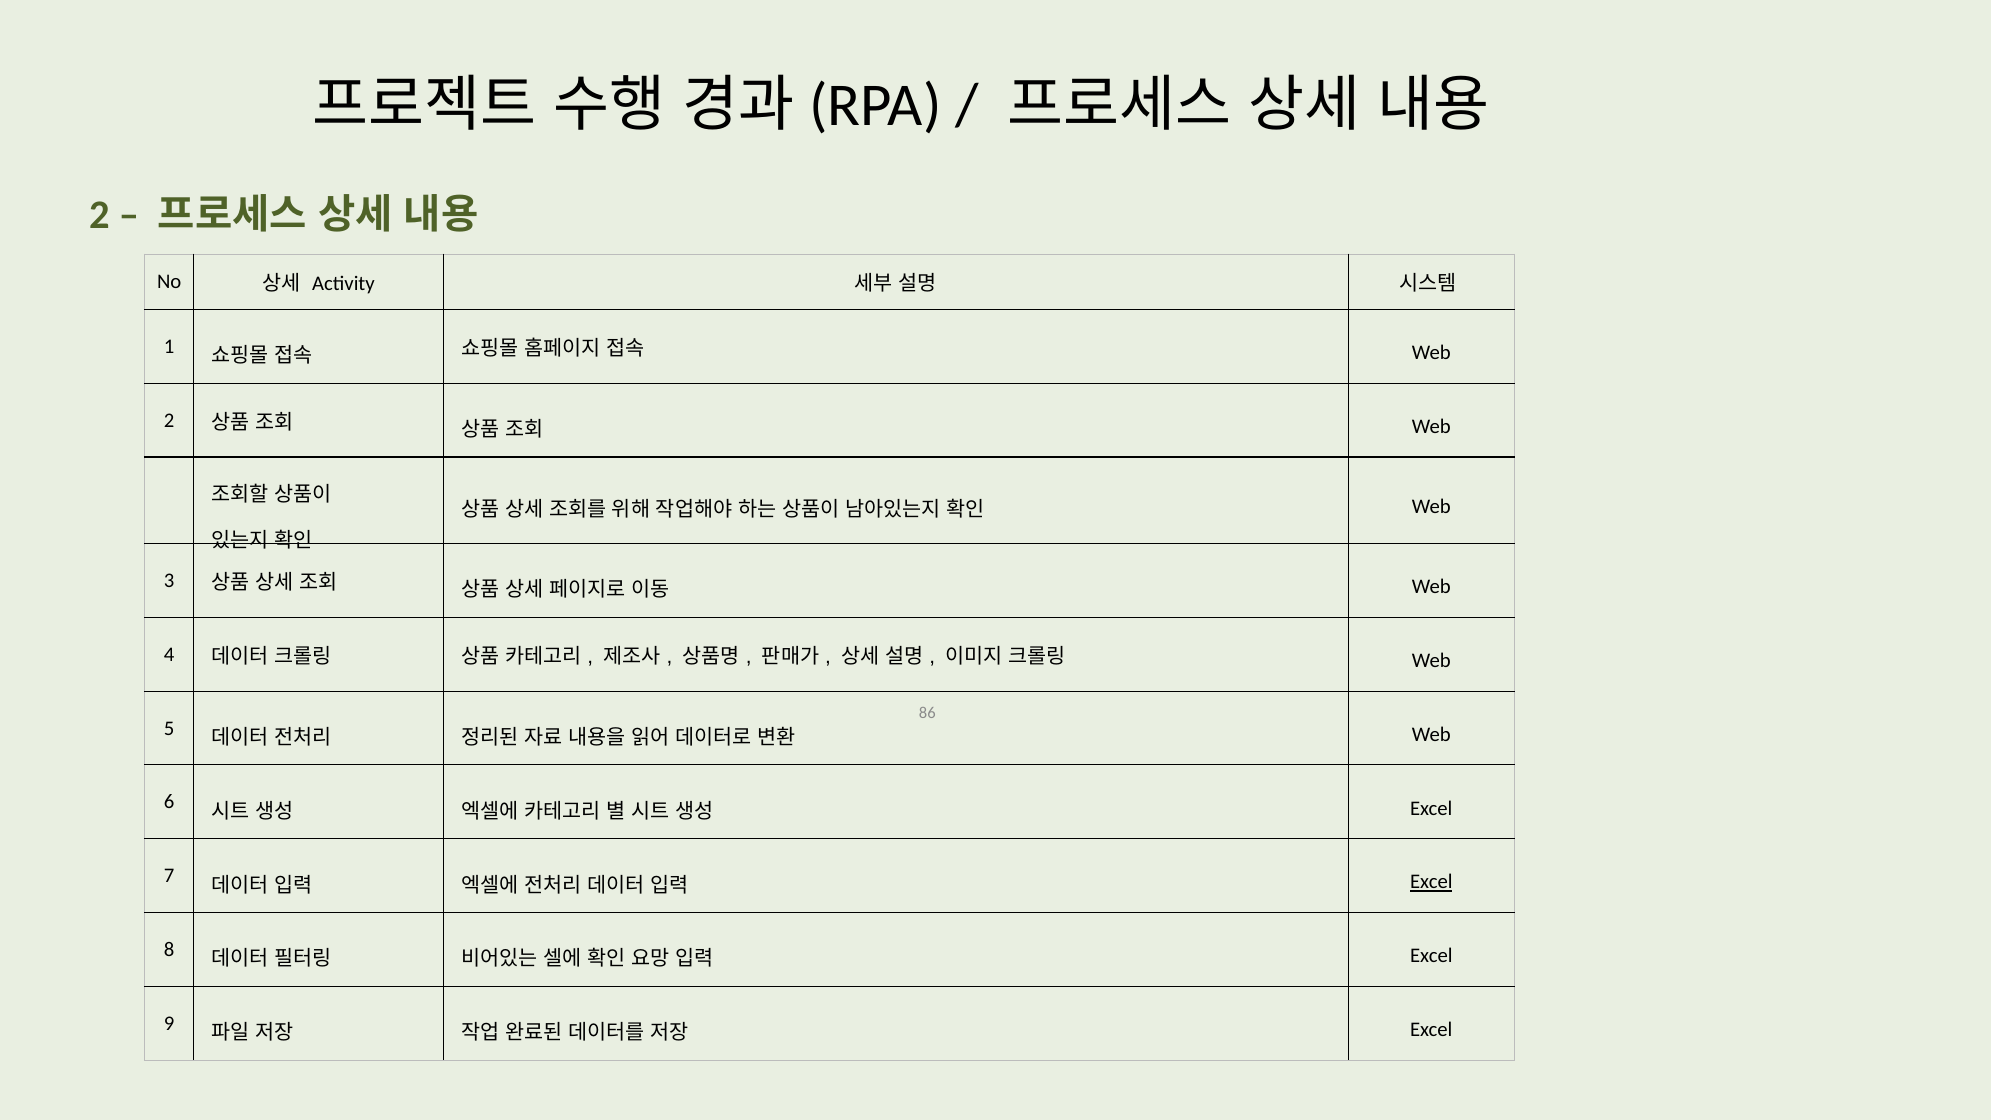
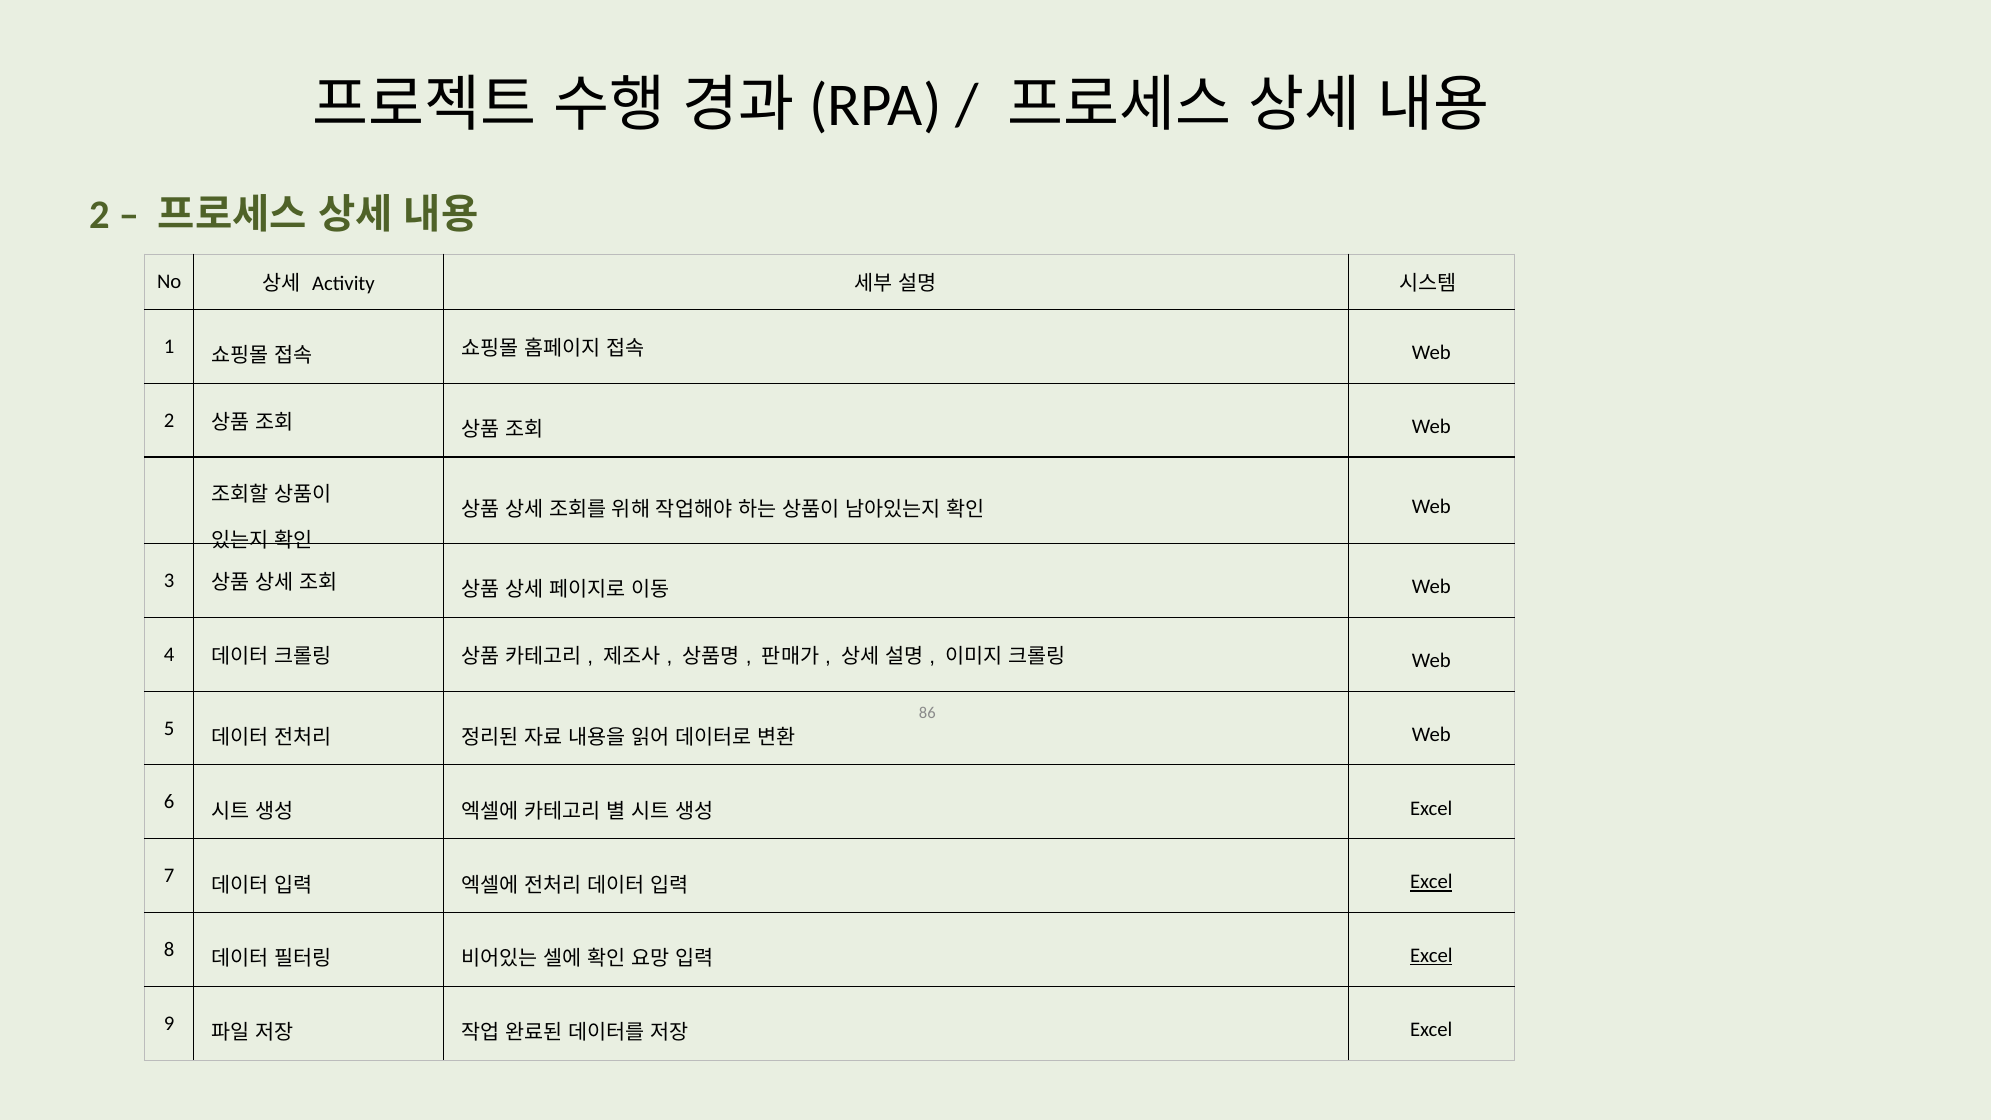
Excel at (1431, 956) underline: none -> present
